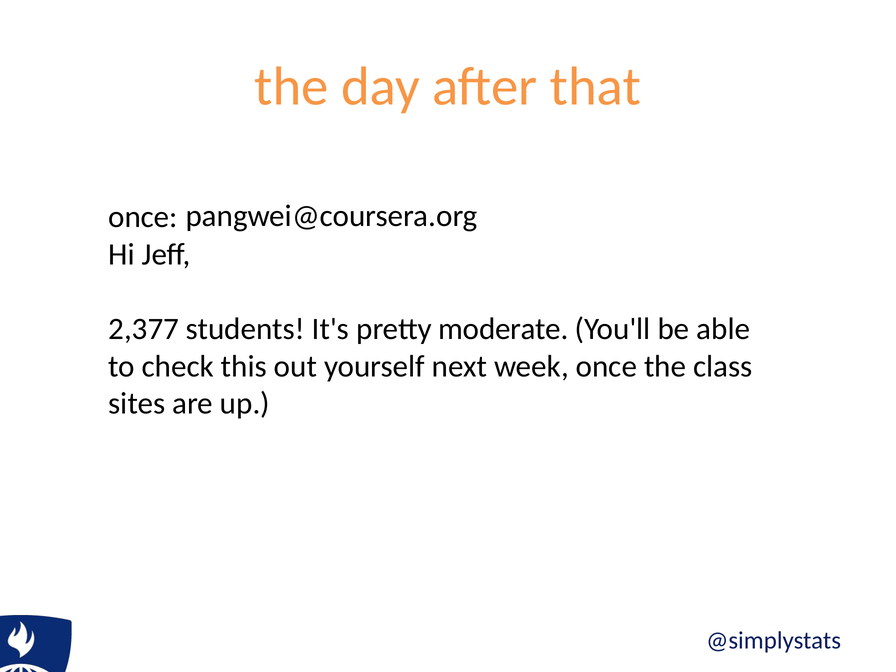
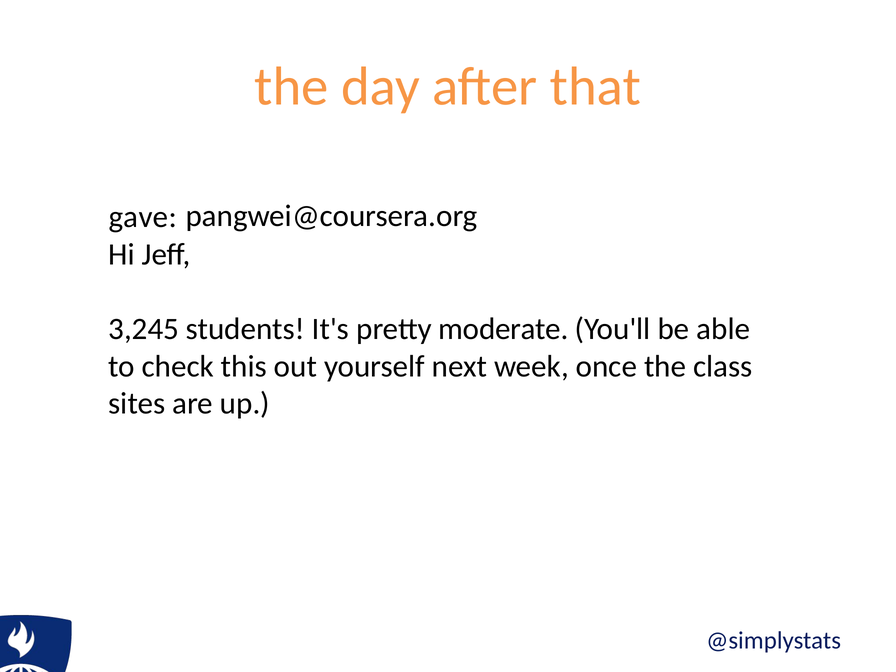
once at (143, 217): once -> gave
2,377: 2,377 -> 3,245
